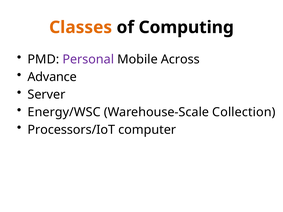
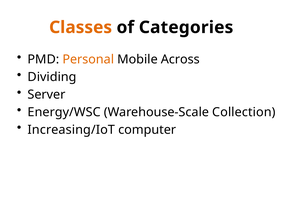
Computing: Computing -> Categories
Personal colour: purple -> orange
Advance: Advance -> Dividing
Processors/IoT: Processors/IoT -> Increasing/IoT
